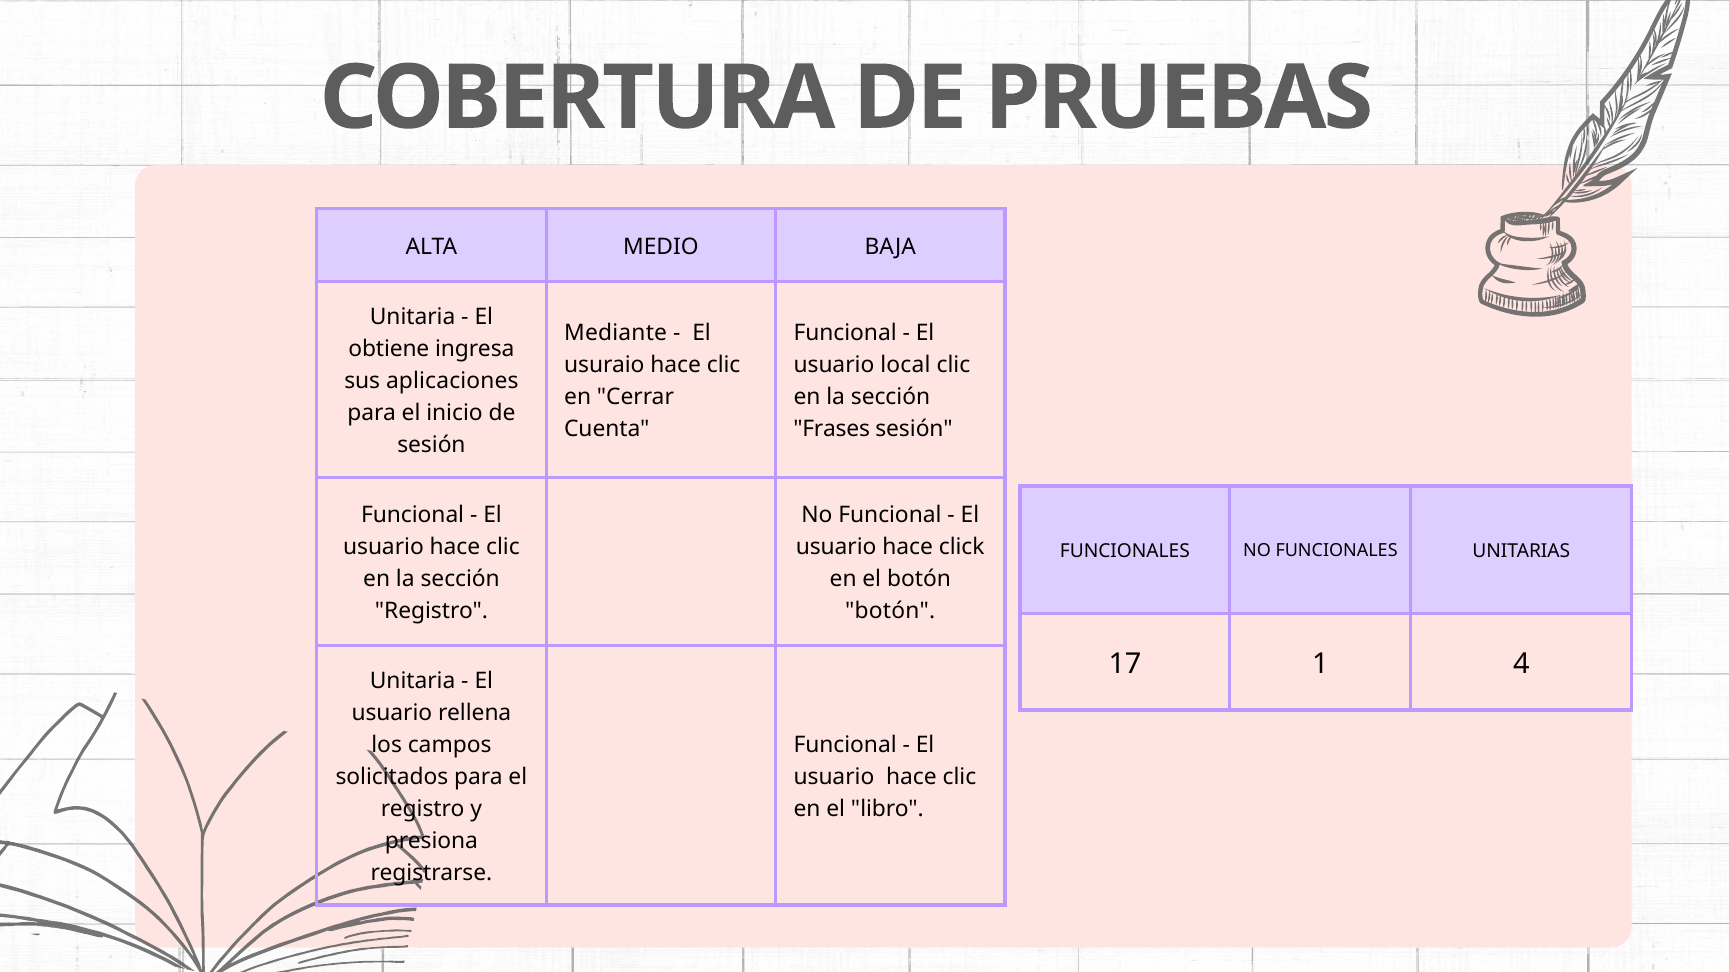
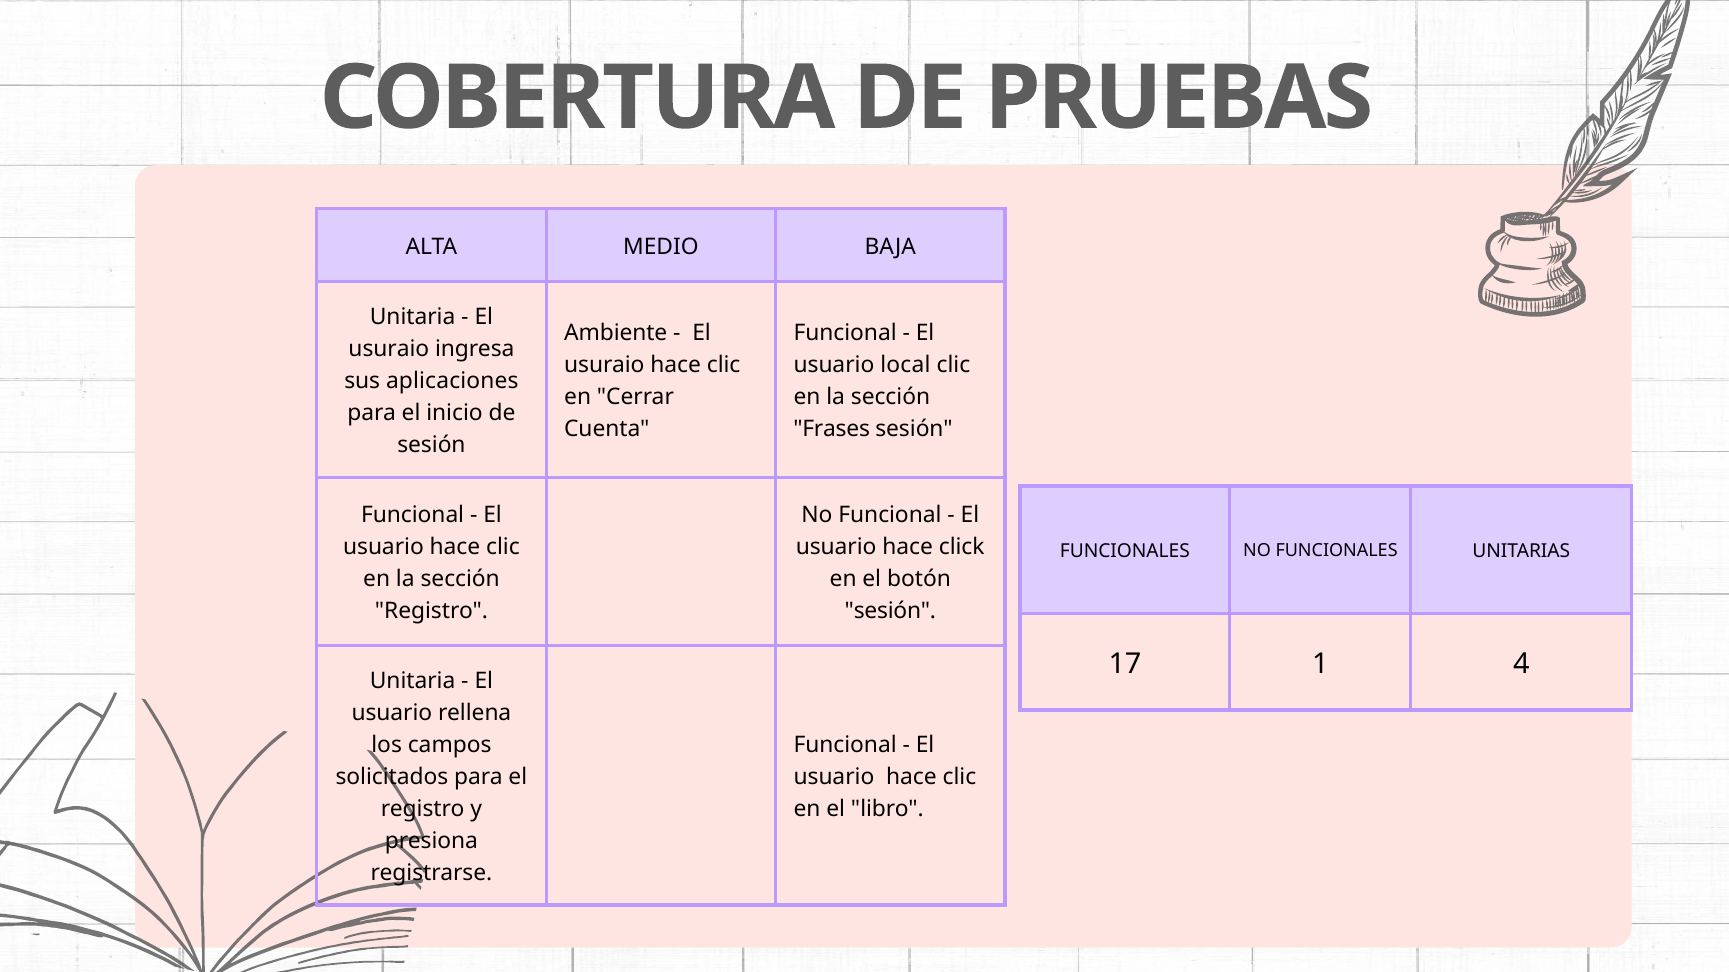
Mediante: Mediante -> Ambiente
obtiene at (389, 350): obtiene -> usuraio
botón at (890, 611): botón -> sesión
